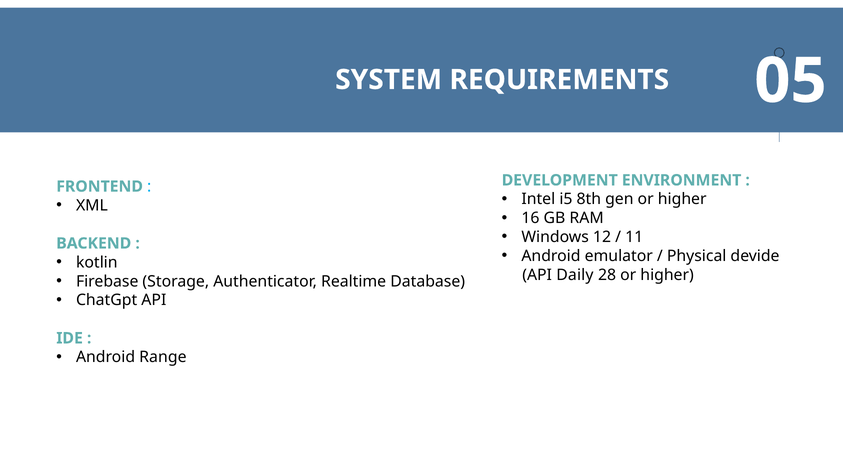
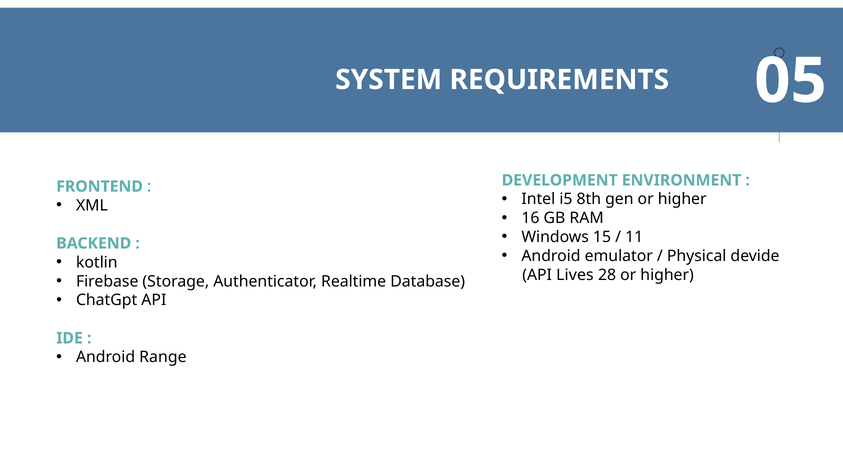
12: 12 -> 15
Daily: Daily -> Lives
